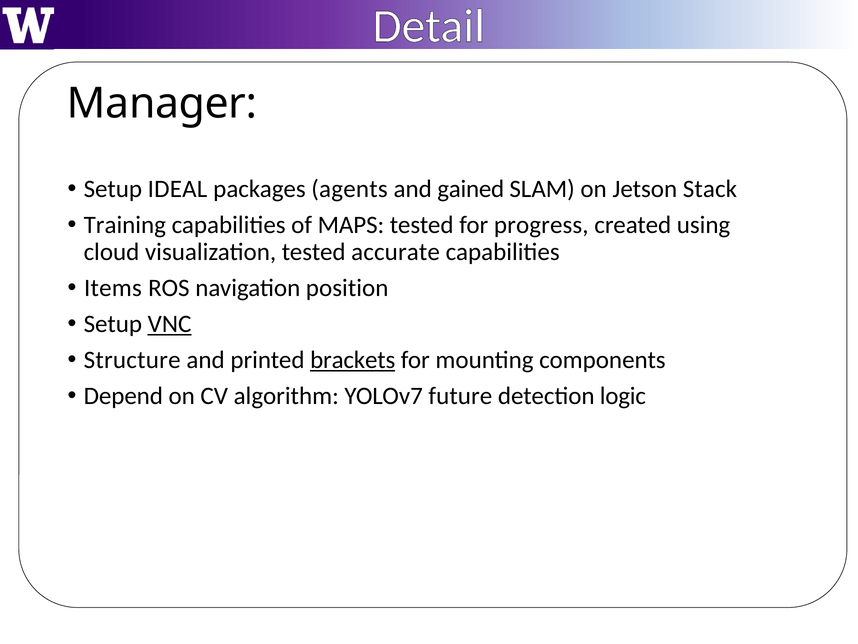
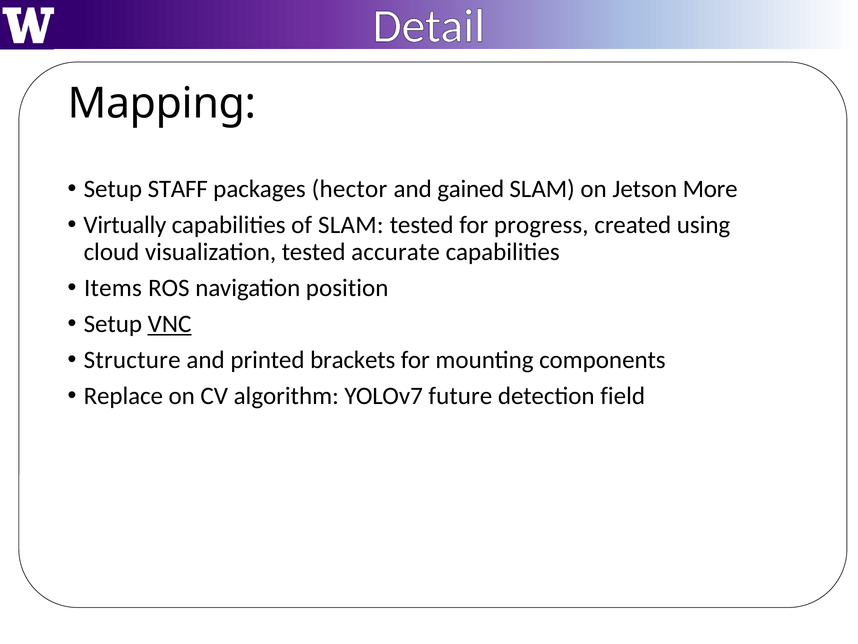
Manager: Manager -> Mapping
IDEAL: IDEAL -> STAFF
agents: agents -> hector
Stack: Stack -> More
Training: Training -> Virtually
of MAPS: MAPS -> SLAM
brackets underline: present -> none
Depend: Depend -> Replace
logic: logic -> field
